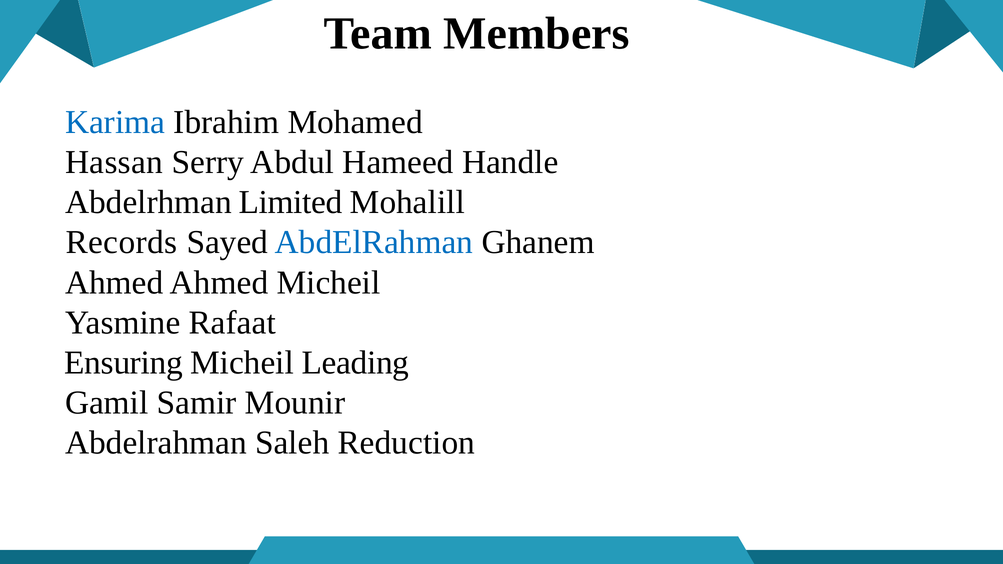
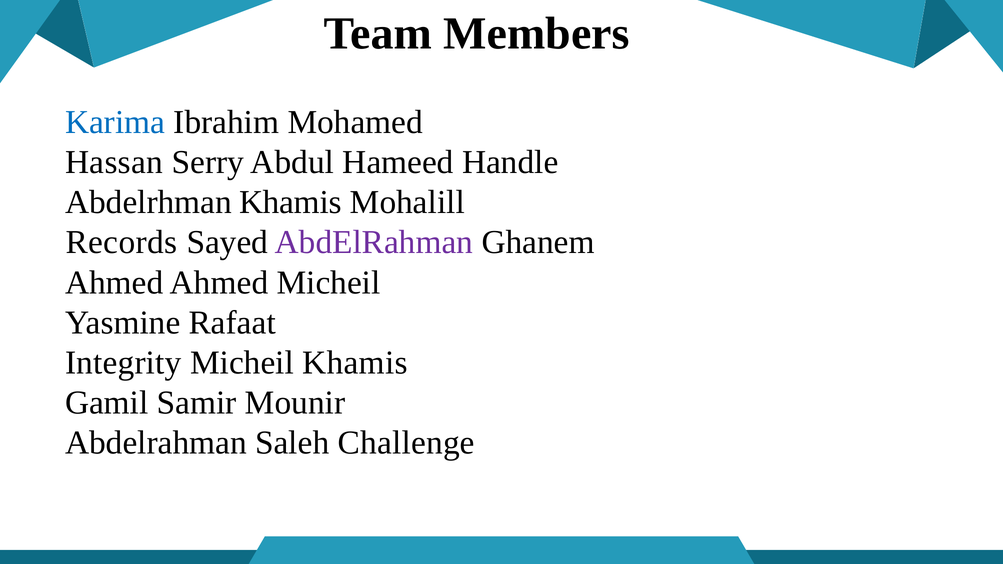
Abdelrhman Limited: Limited -> Khamis
AbdElRahman at (374, 243) colour: blue -> purple
Ensuring: Ensuring -> Integrity
Micheil Leading: Leading -> Khamis
Reduction: Reduction -> Challenge
